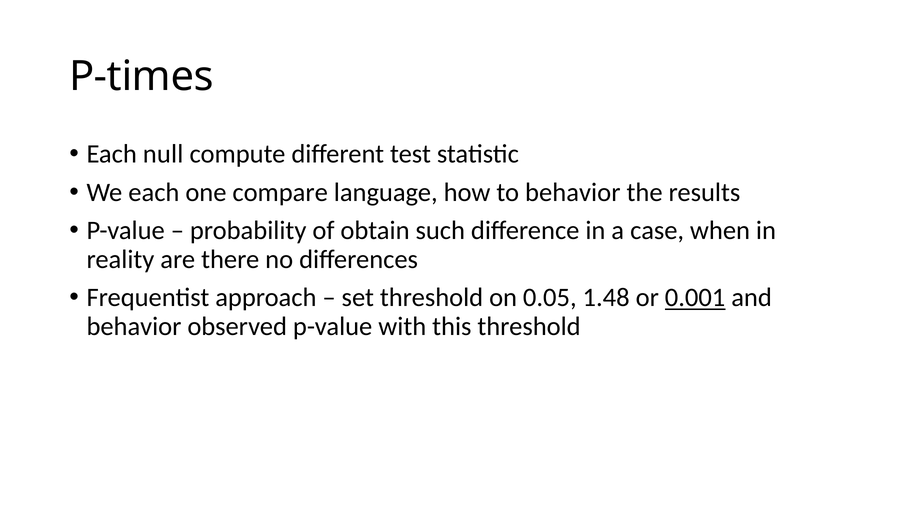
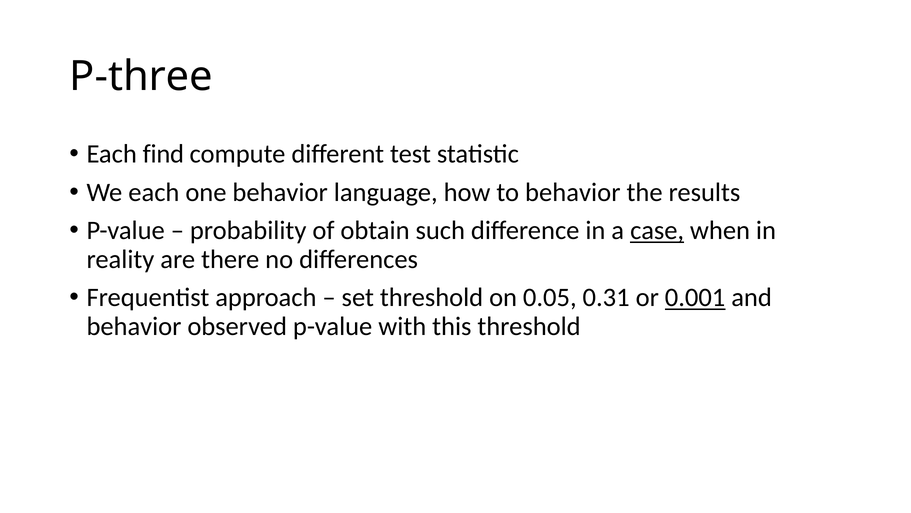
P-times: P-times -> P-three
null: null -> find
one compare: compare -> behavior
case underline: none -> present
1.48: 1.48 -> 0.31
